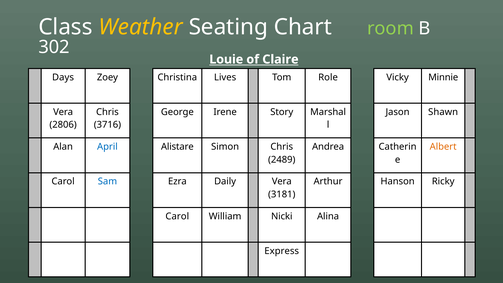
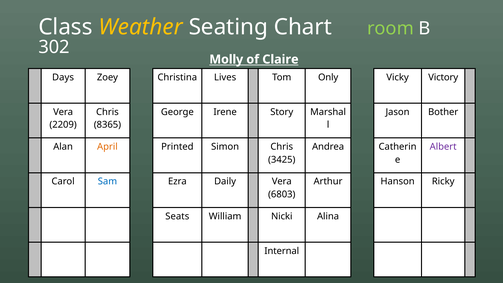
Louie: Louie -> Molly
Role: Role -> Only
Minnie: Minnie -> Victory
Shawn: Shawn -> Bother
2806: 2806 -> 2209
3716: 3716 -> 8365
April colour: blue -> orange
Alistare: Alistare -> Printed
Albert colour: orange -> purple
2489: 2489 -> 3425
3181: 3181 -> 6803
Carol at (177, 216): Carol -> Seats
Express: Express -> Internal
